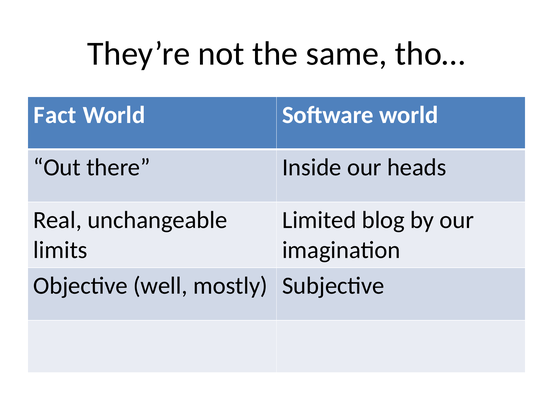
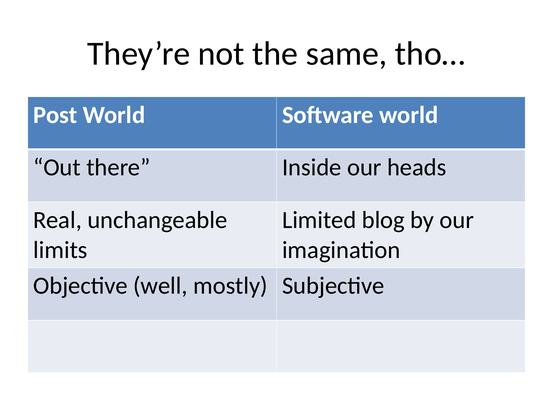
Fact: Fact -> Post
